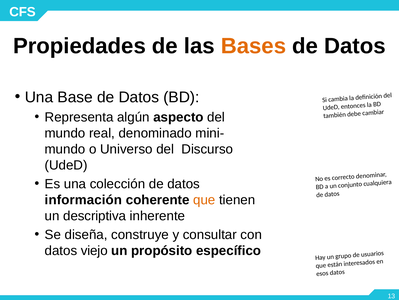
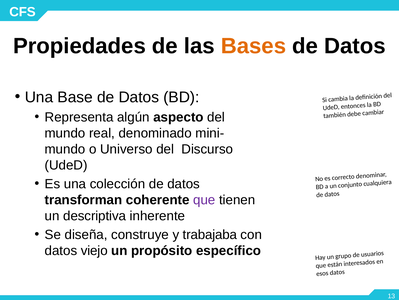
información: información -> transforman
que at (204, 199) colour: orange -> purple
consultar: consultar -> trabajaba
